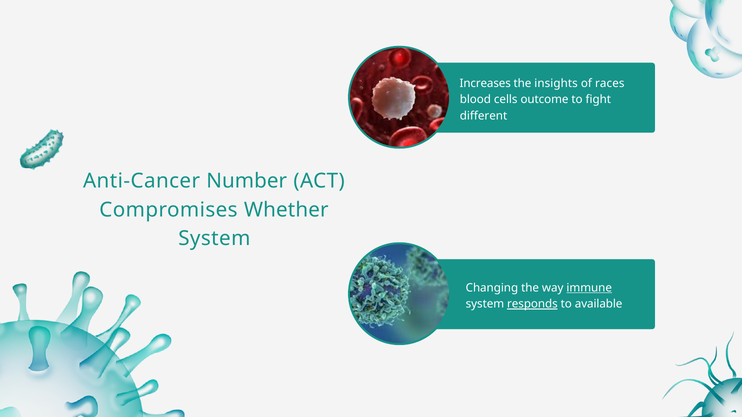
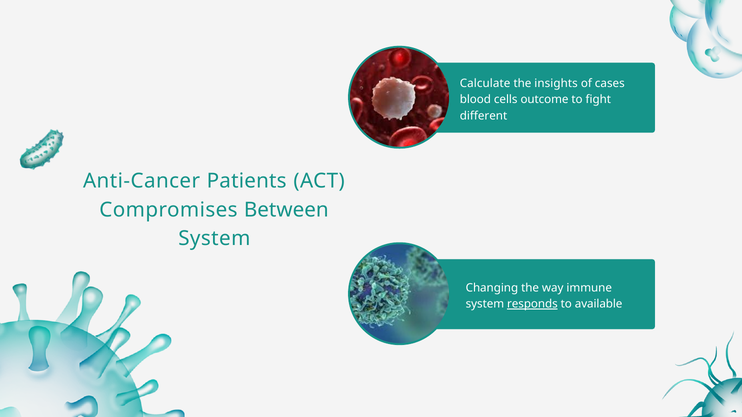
Increases: Increases -> Calculate
races: races -> cases
Number: Number -> Patients
Whether: Whether -> Between
immune underline: present -> none
